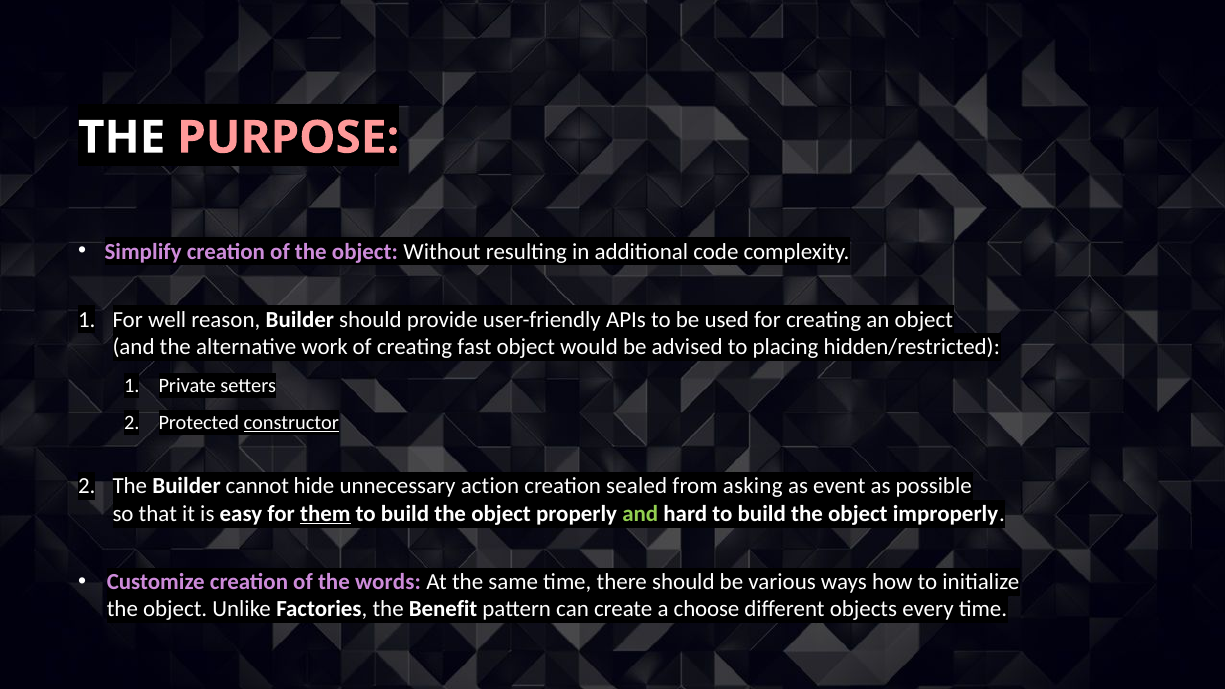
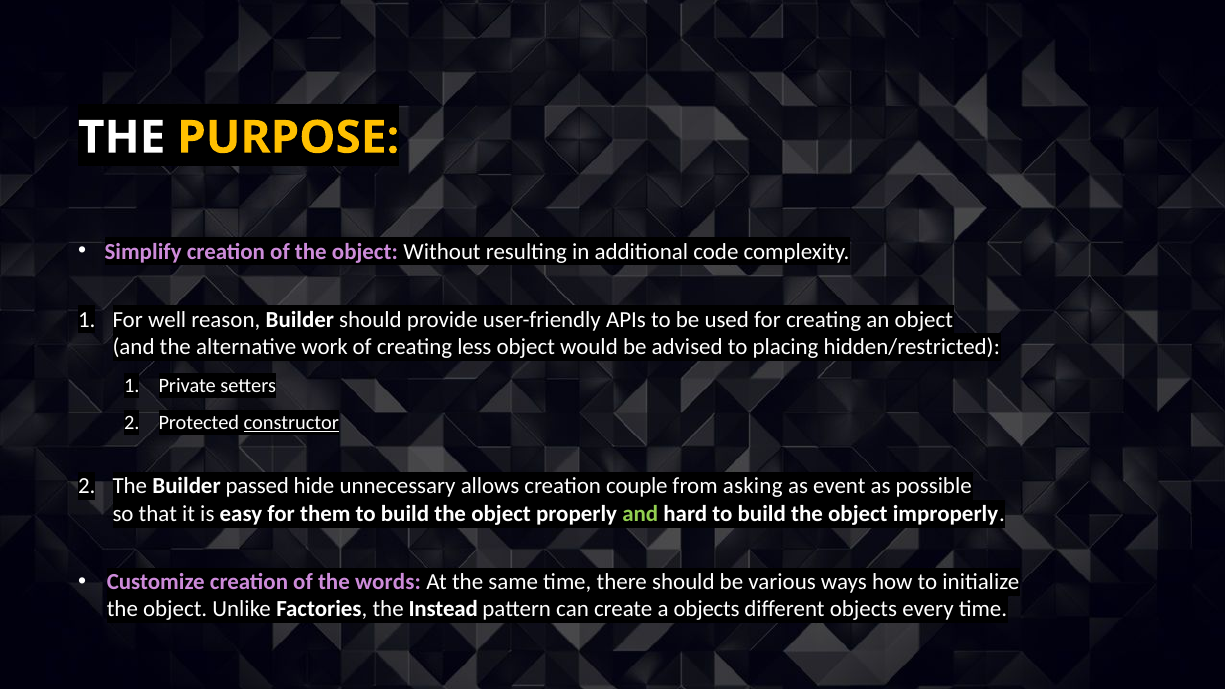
PURPOSE colour: pink -> yellow
fast: fast -> less
cannot: cannot -> passed
action: action -> allows
sealed: sealed -> couple
them underline: present -> none
Benefit: Benefit -> Instead
a choose: choose -> objects
